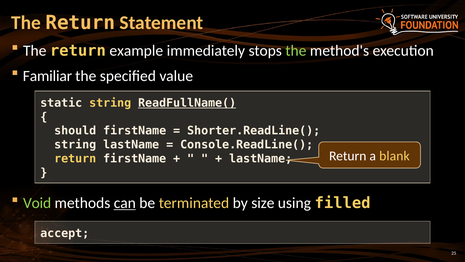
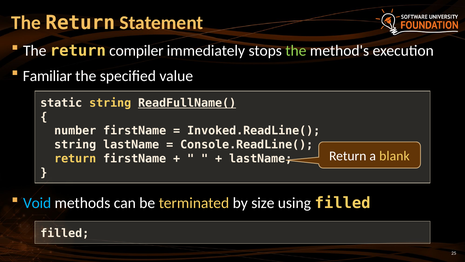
example: example -> compiler
should: should -> number
Shorter.ReadLine(: Shorter.ReadLine( -> Invoked.ReadLine(
Void colour: light green -> light blue
can underline: present -> none
accept at (65, 233): accept -> filled
